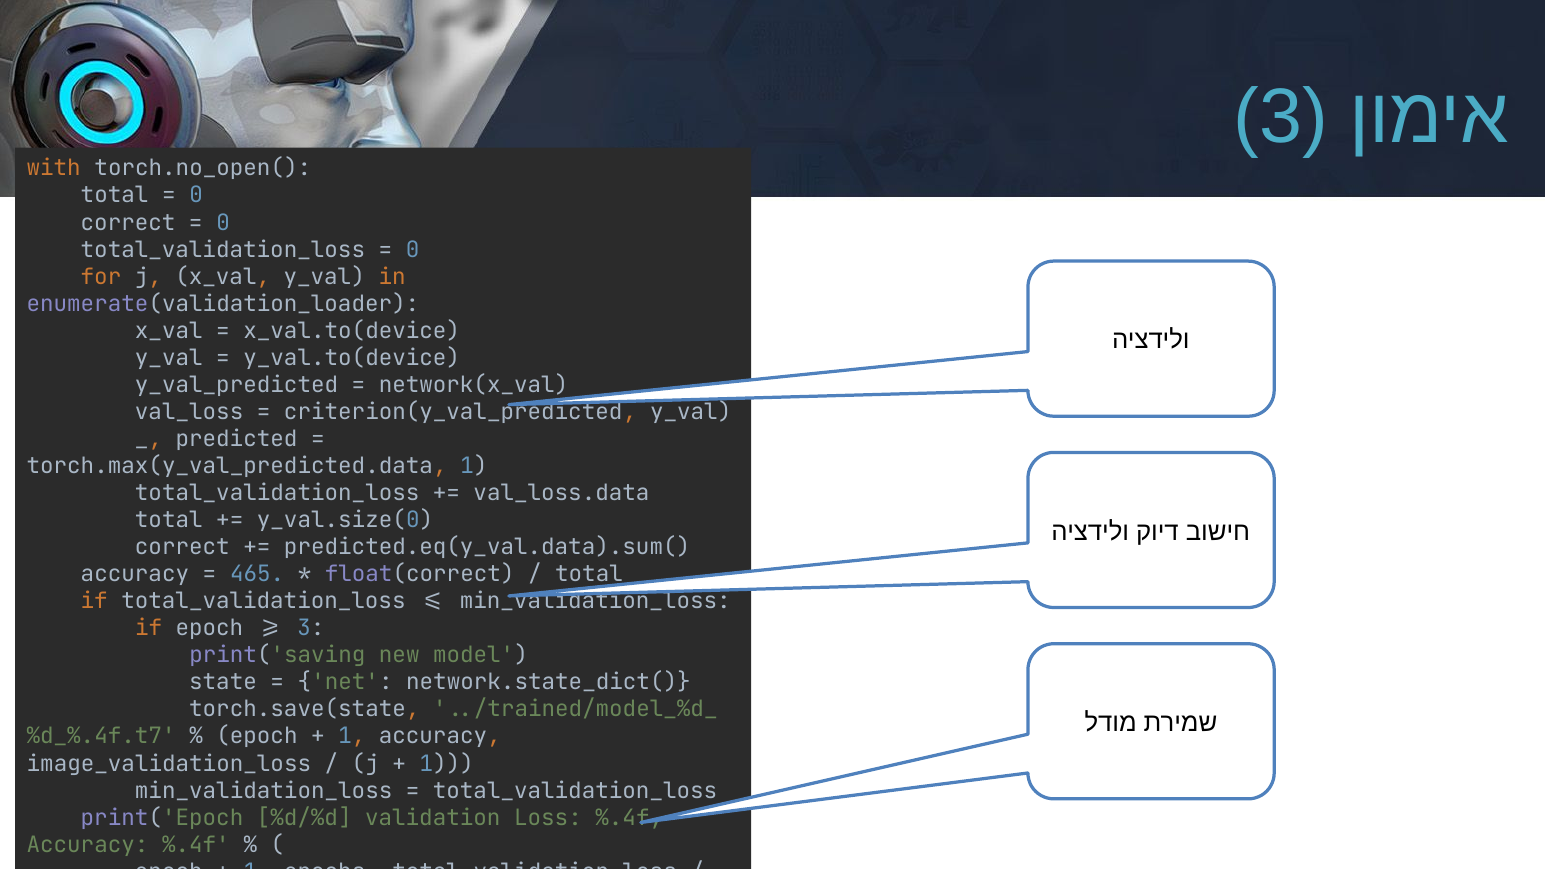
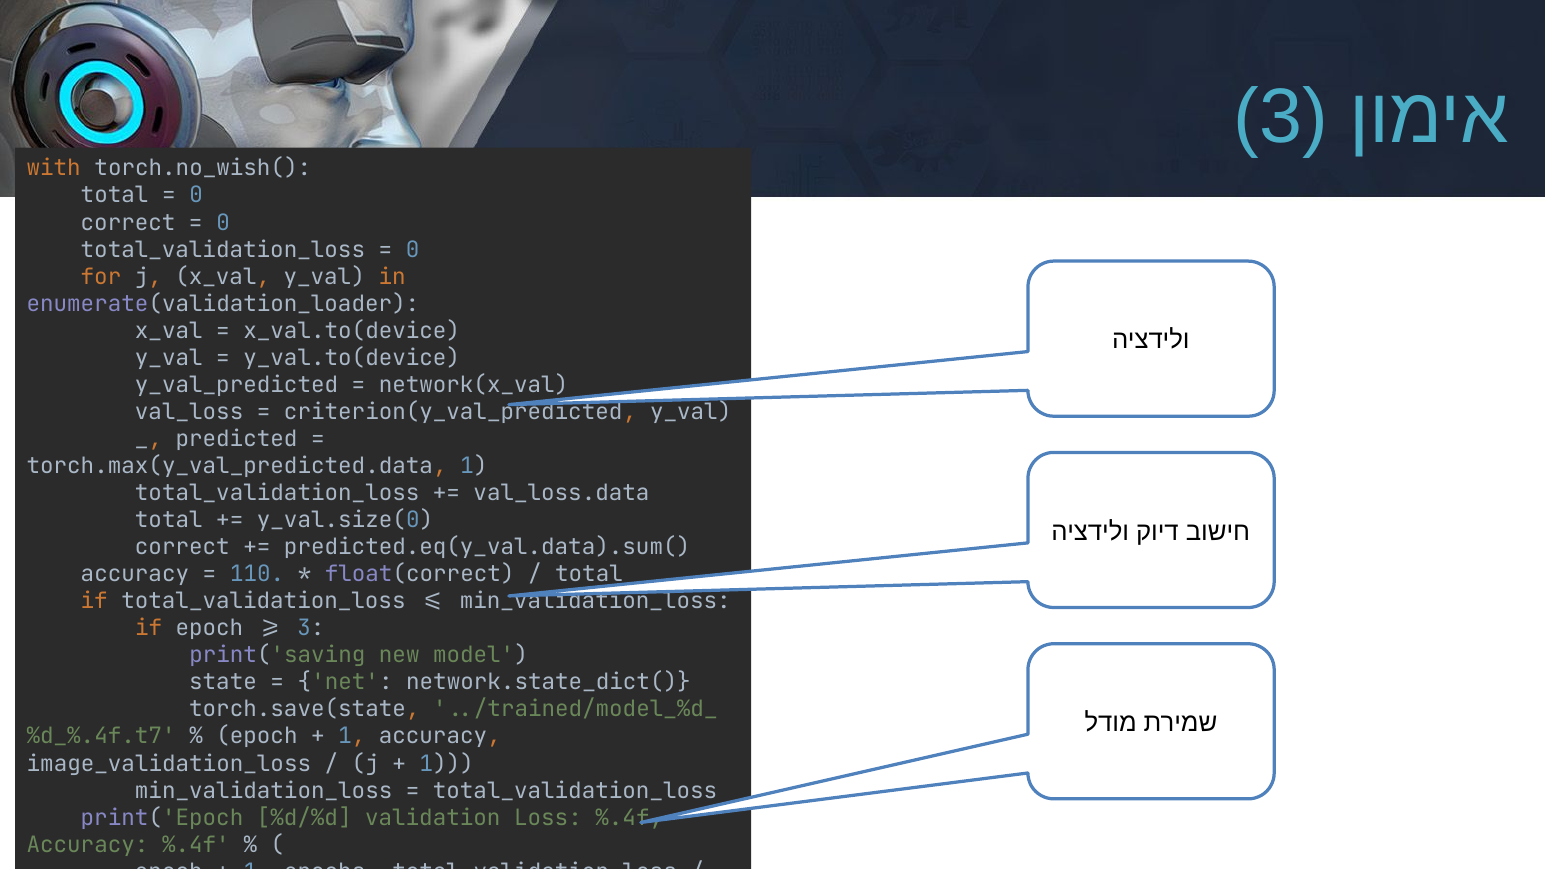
torch.no_open(: torch.no_open( -> torch.no_wish(
465: 465 -> 110
